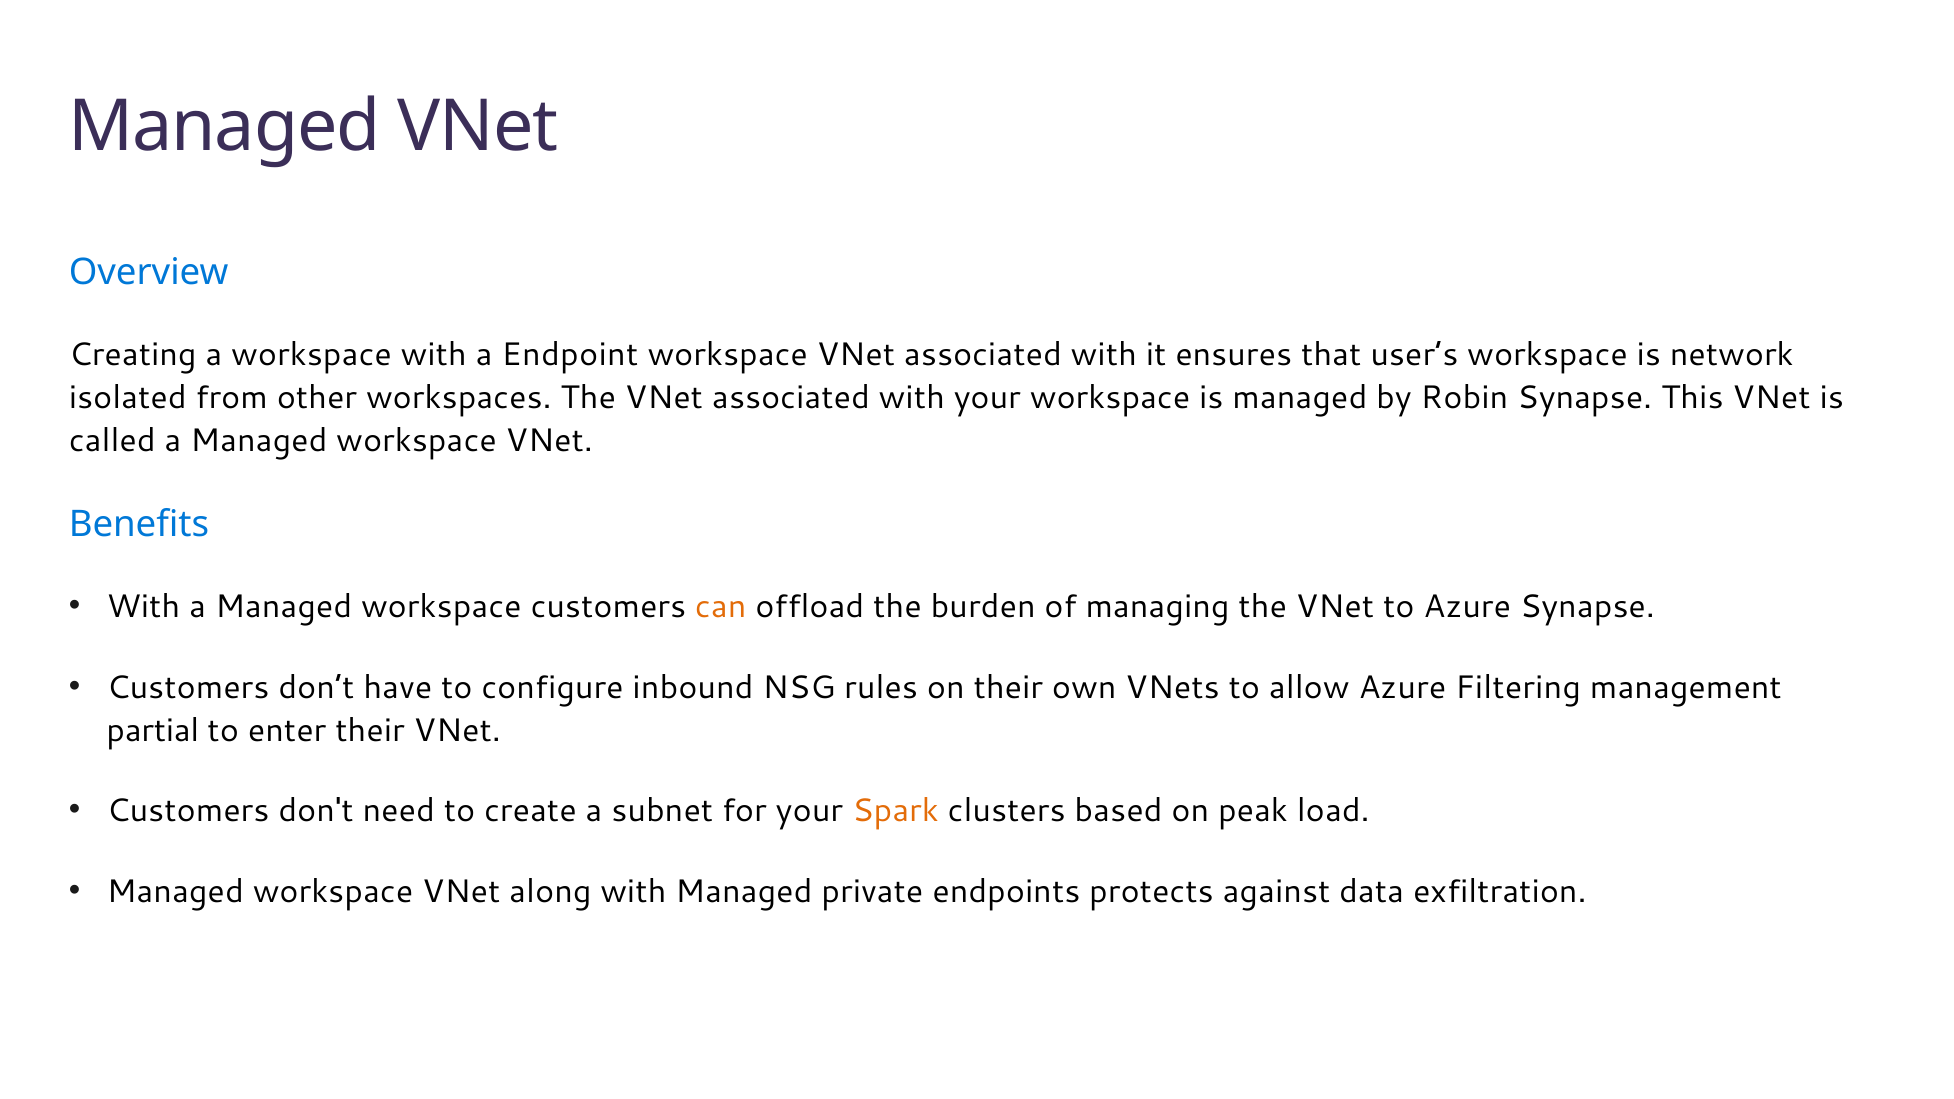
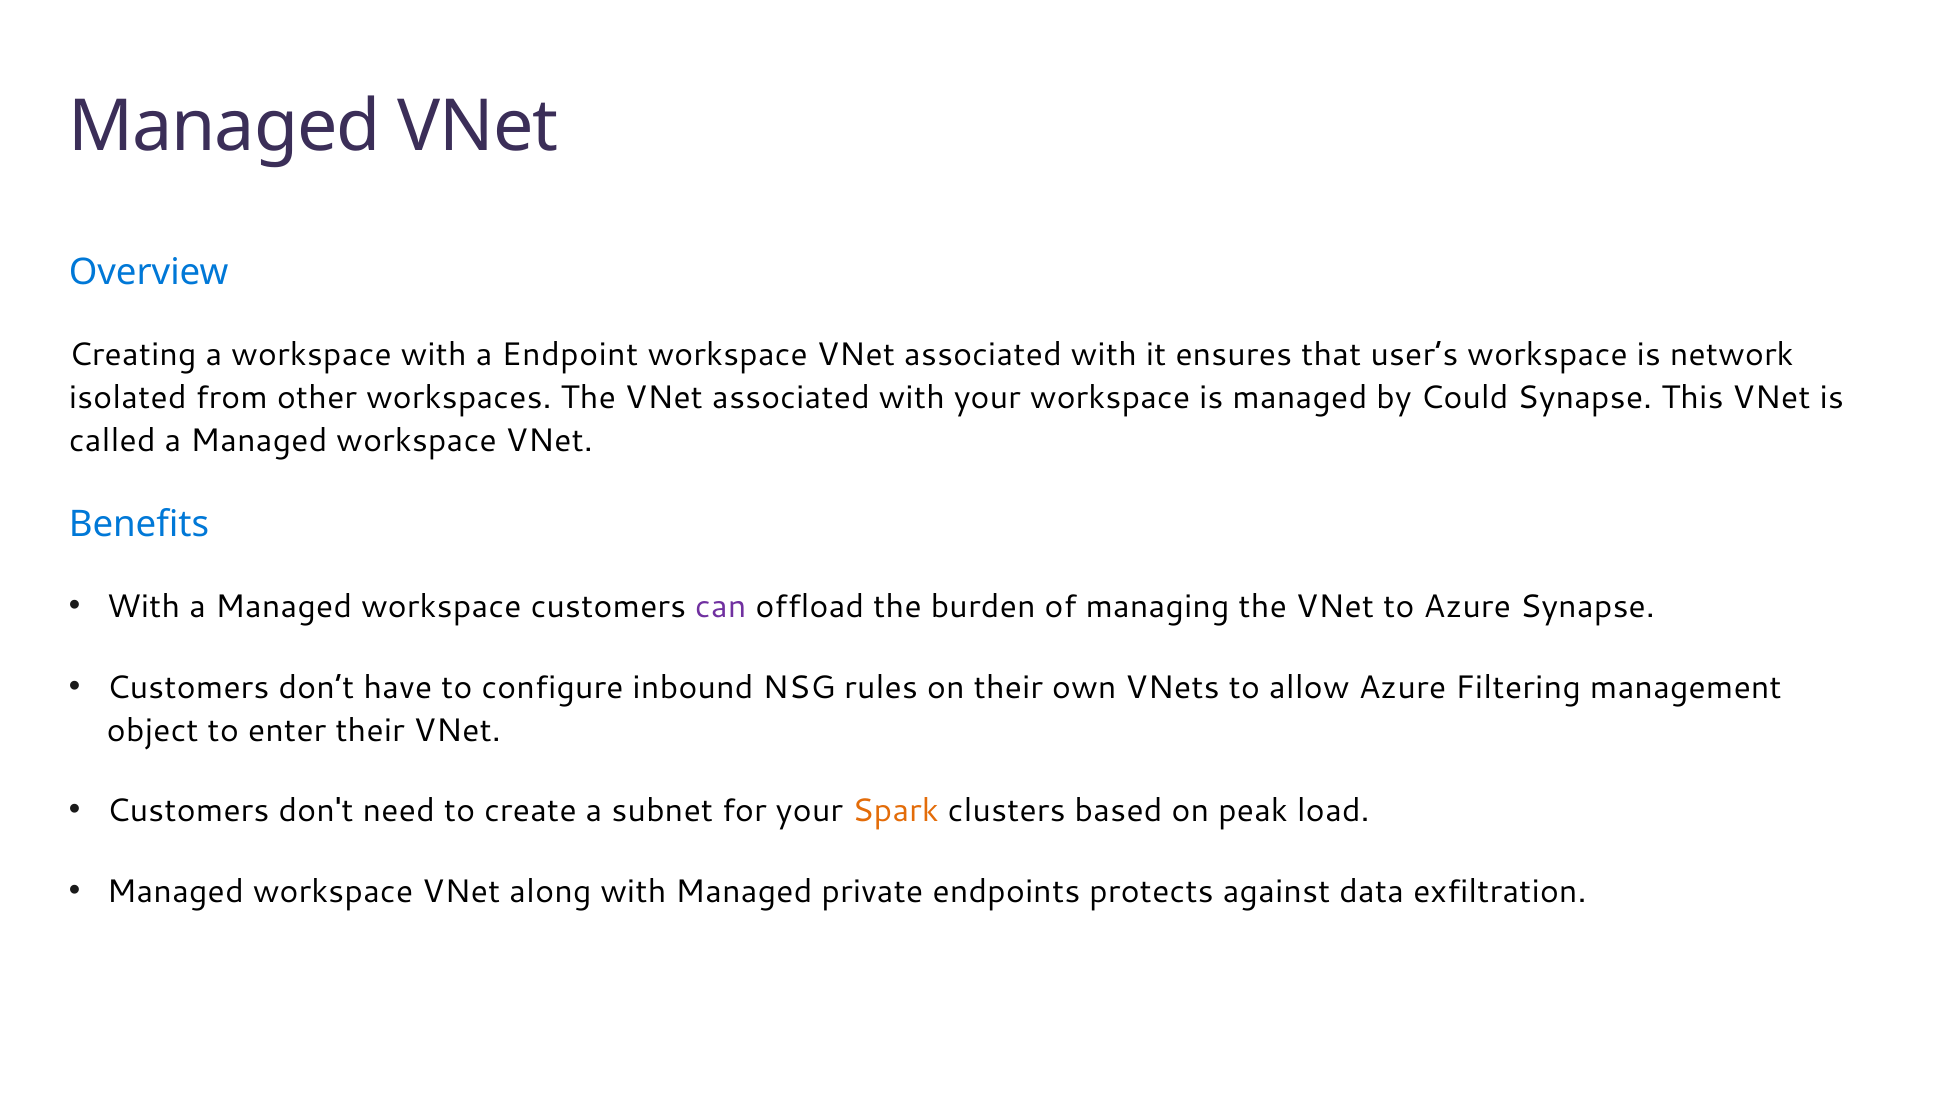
Robin: Robin -> Could
can colour: orange -> purple
partial: partial -> object
